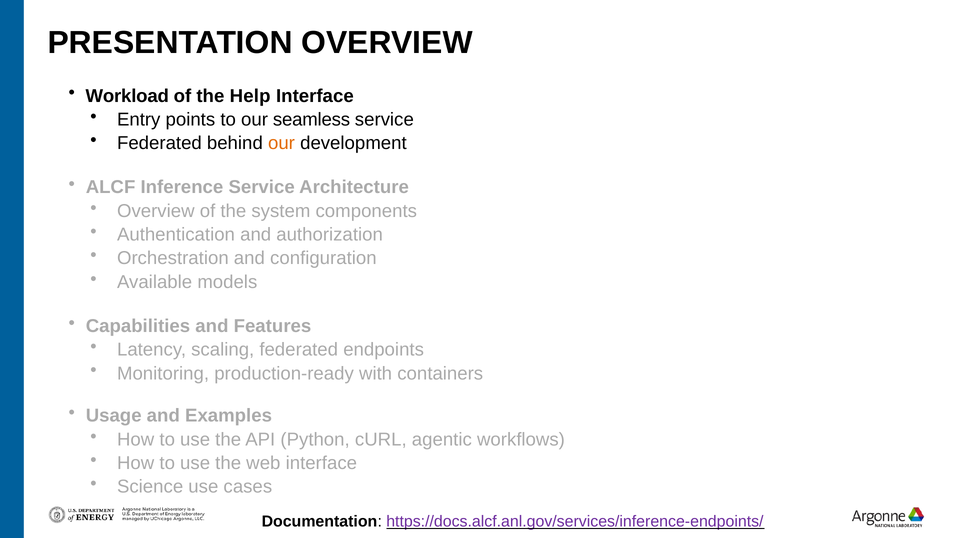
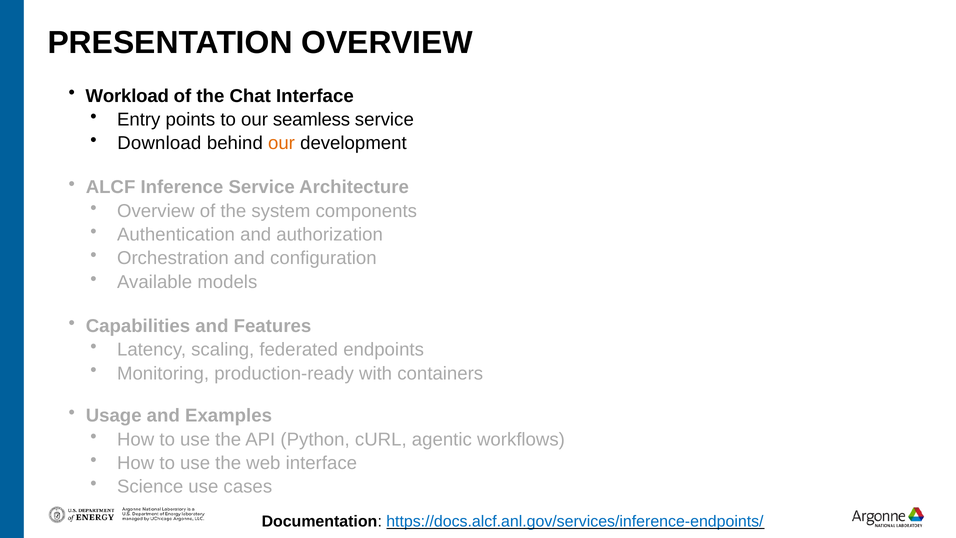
Help: Help -> Chat
Federated at (159, 143): Federated -> Download
https://docs.alcf.anl.gov/services/inference-endpoints/ colour: purple -> blue
